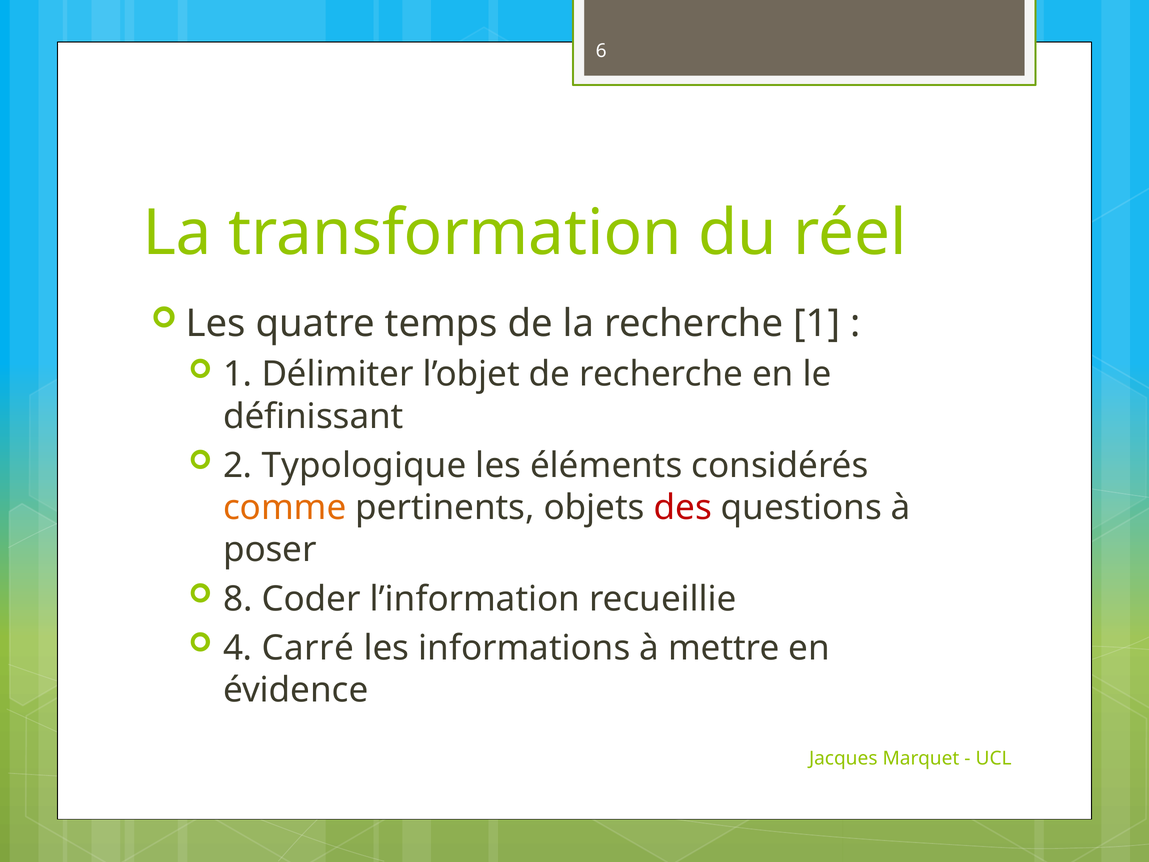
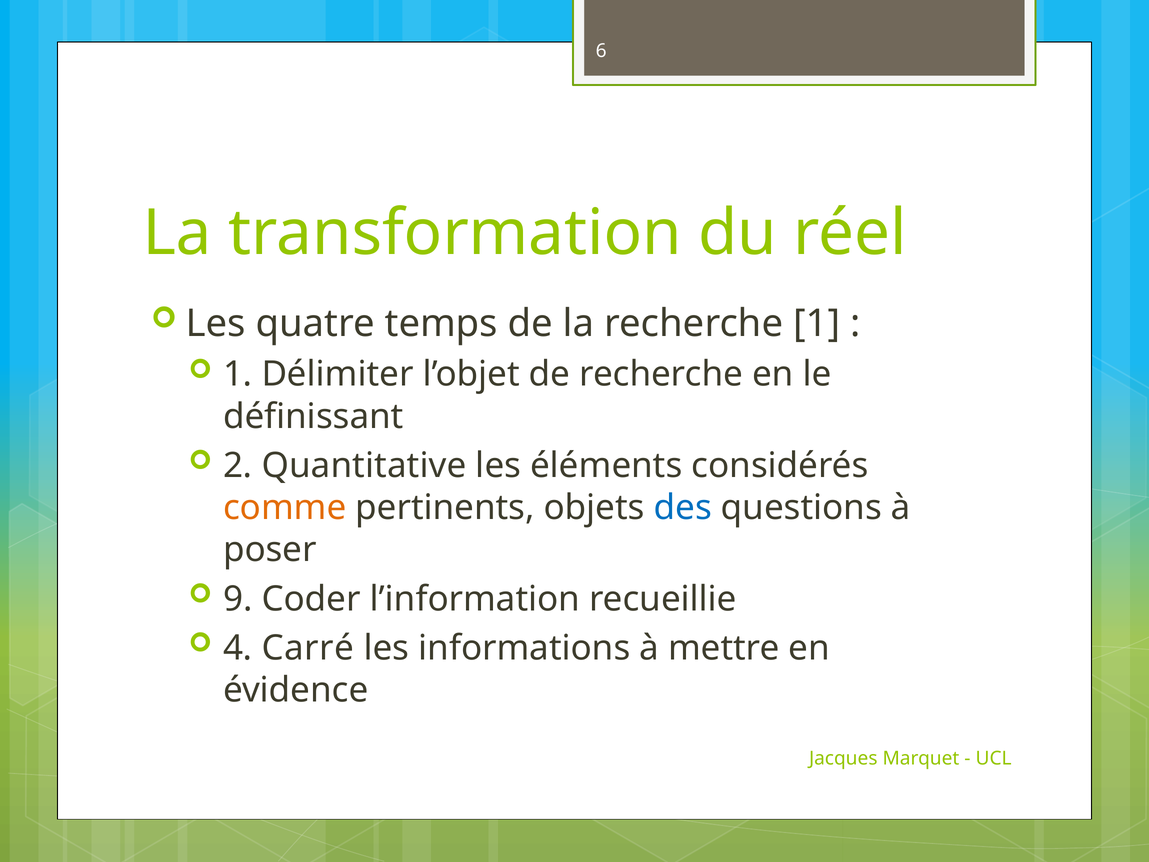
Typologique: Typologique -> Quantitative
des colour: red -> blue
8: 8 -> 9
